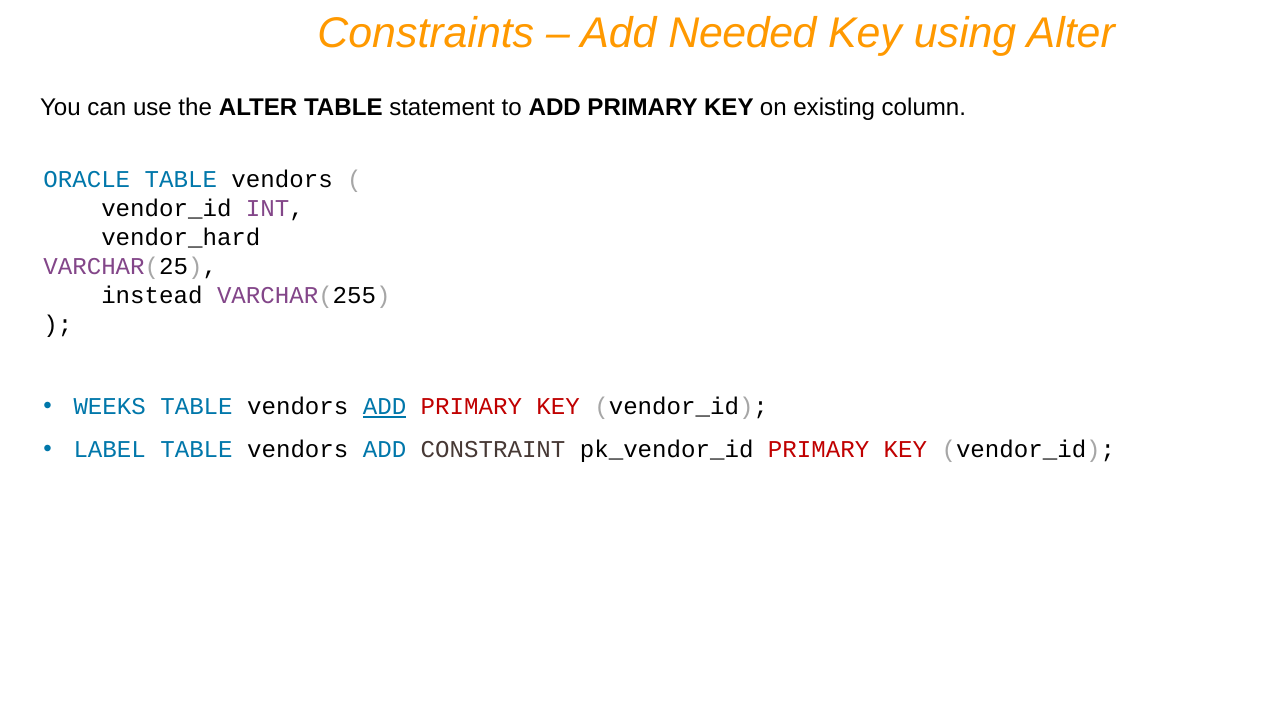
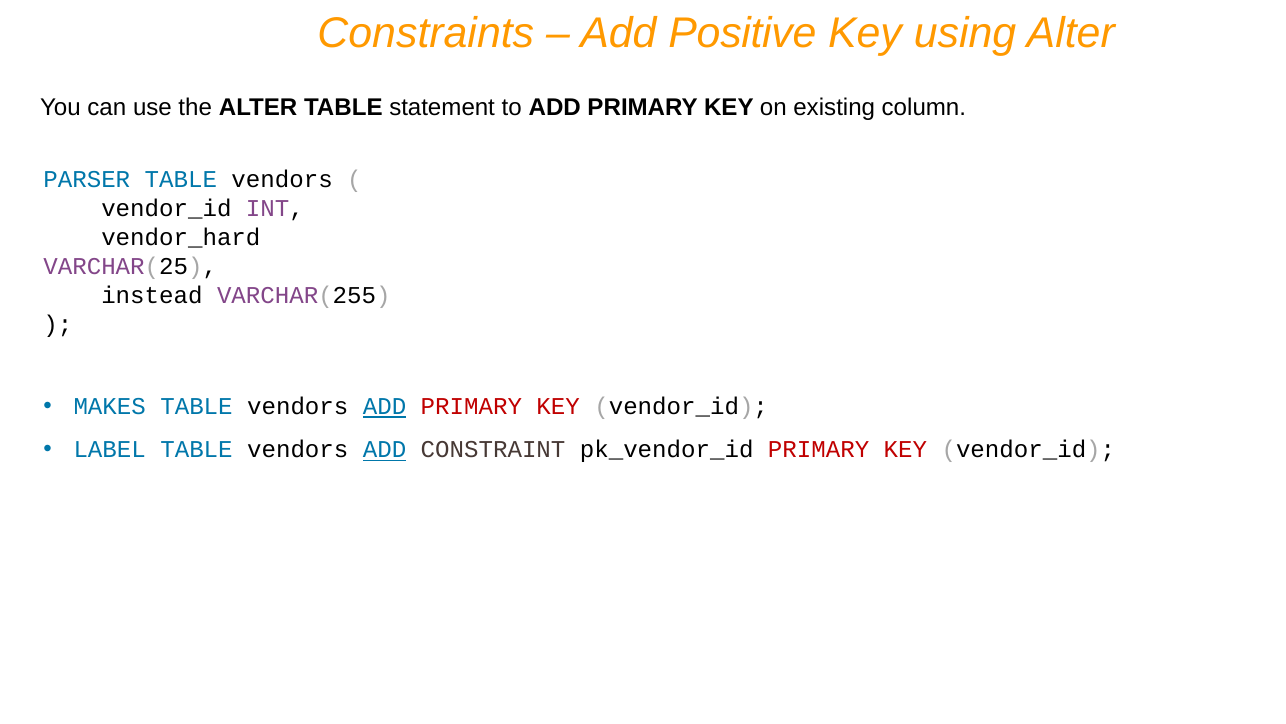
Needed: Needed -> Positive
ORACLE: ORACLE -> PARSER
WEEKS: WEEKS -> MAKES
ADD at (385, 450) underline: none -> present
